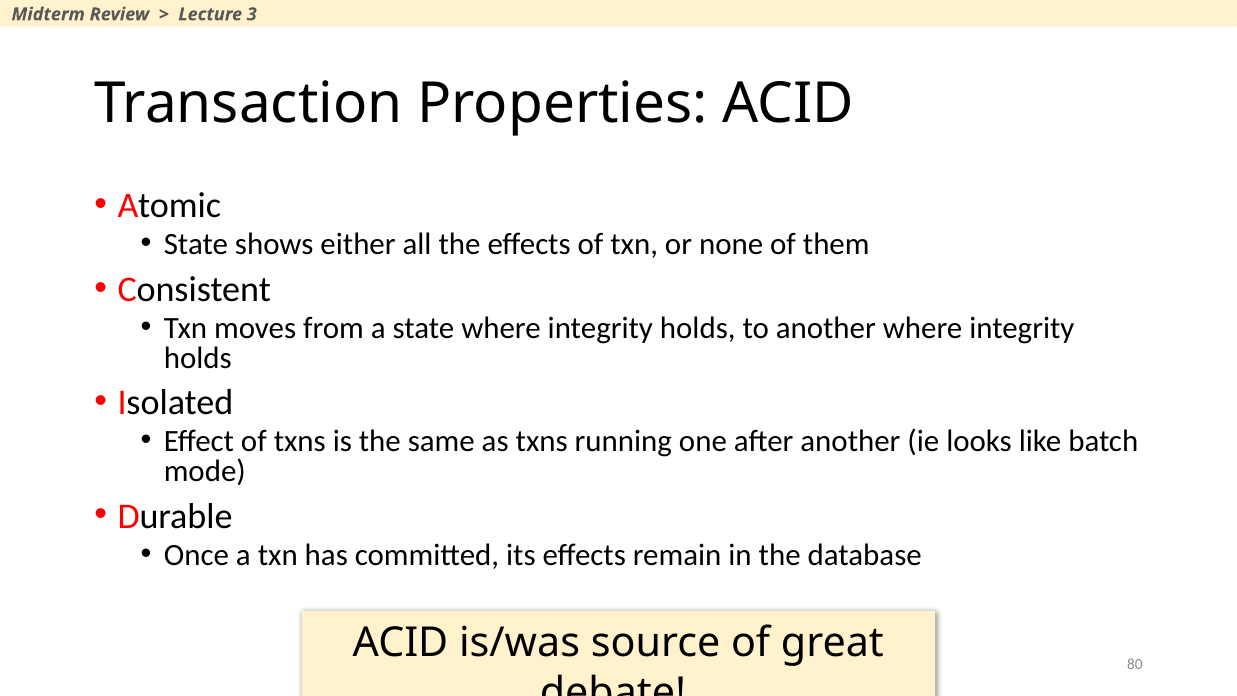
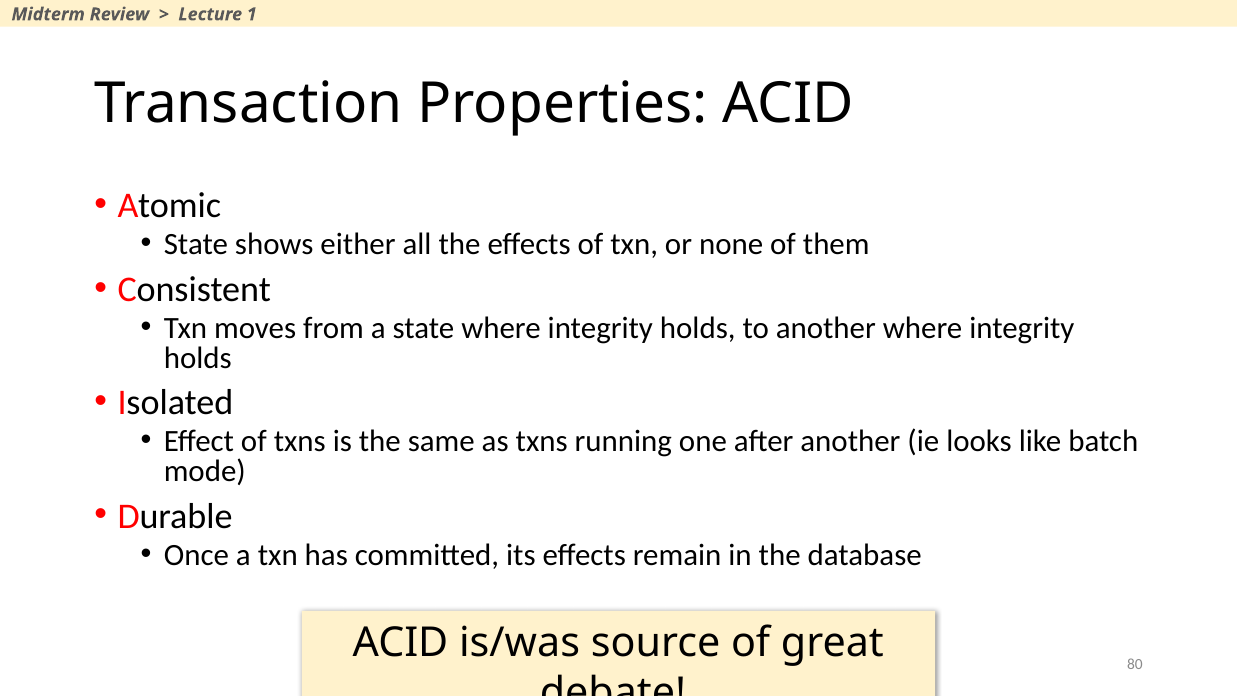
3: 3 -> 1
